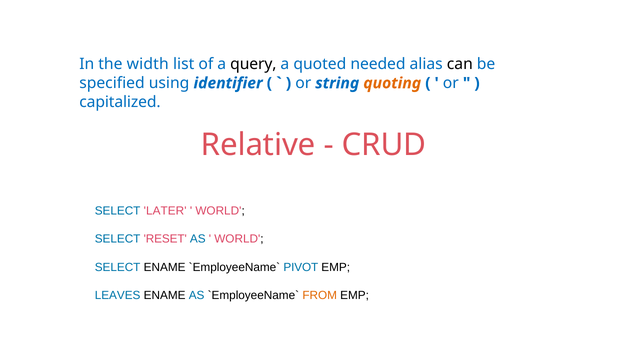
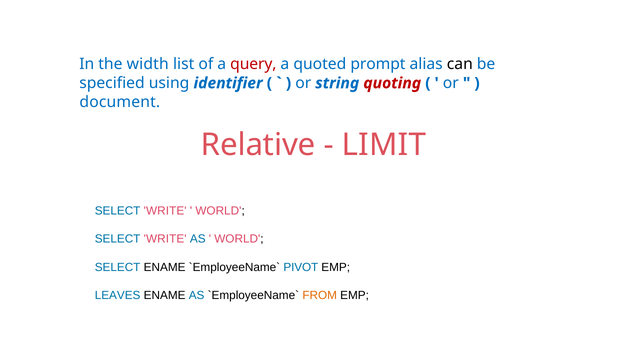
query colour: black -> red
needed: needed -> prompt
quoting colour: orange -> red
capitalized: capitalized -> document
CRUD: CRUD -> LIMIT
LATER at (165, 211): LATER -> WRITE
RESET at (165, 239): RESET -> WRITE
